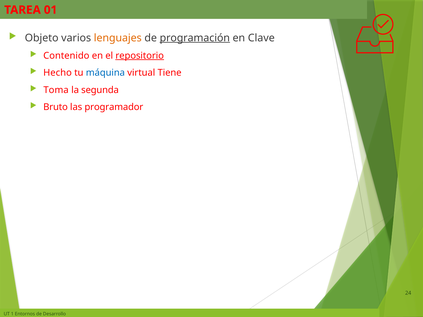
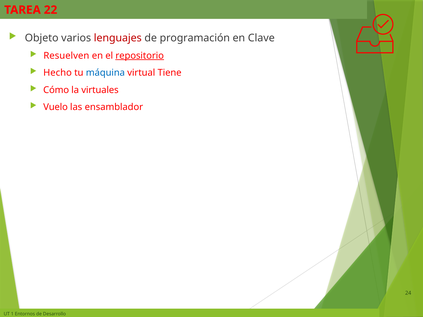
01: 01 -> 22
lenguajes colour: orange -> red
programación underline: present -> none
Contenido: Contenido -> Resuelven
Toma: Toma -> Cómo
segunda: segunda -> virtuales
Bruto: Bruto -> Vuelo
programador: programador -> ensamblador
